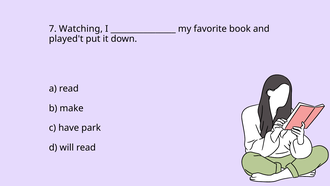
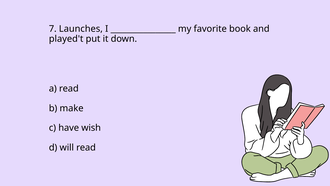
Watching: Watching -> Launches
park: park -> wish
